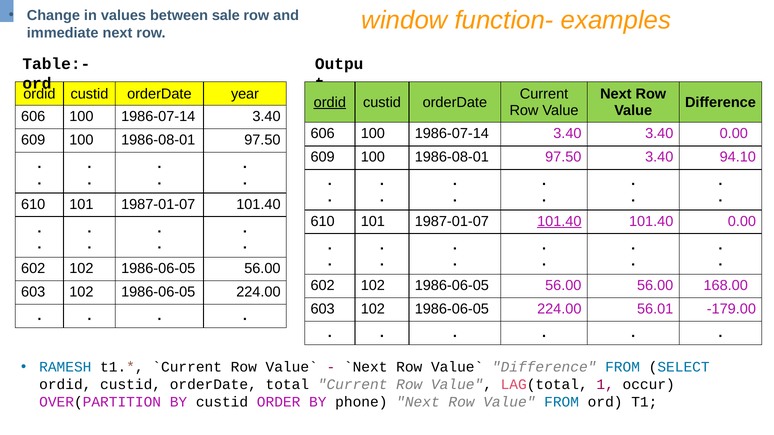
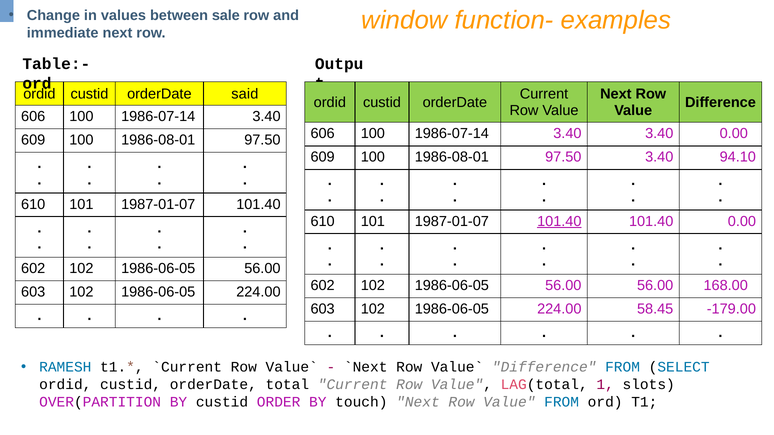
year: year -> said
ordid at (330, 102) underline: present -> none
56.01: 56.01 -> 58.45
occur: occur -> slots
phone: phone -> touch
